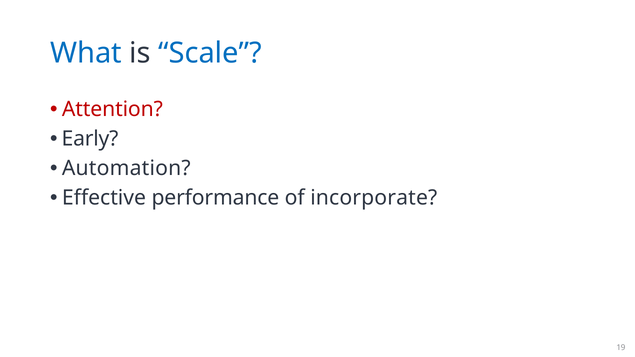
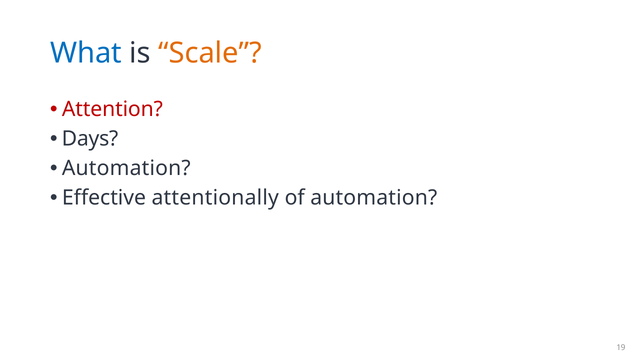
Scale colour: blue -> orange
Early: Early -> Days
performance: performance -> attentionally
of incorporate: incorporate -> automation
